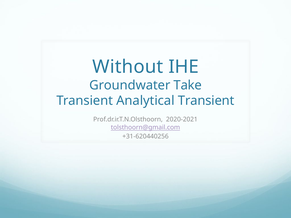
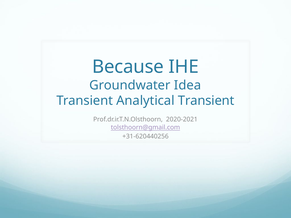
Without: Without -> Because
Take: Take -> Idea
